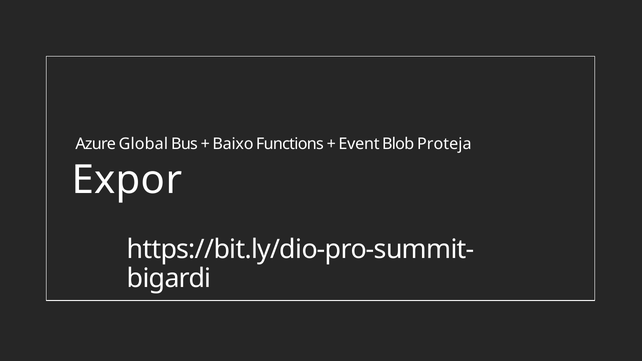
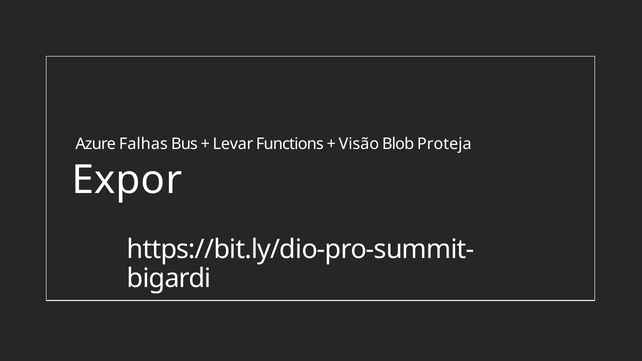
Global: Global -> Falhas
Baixo: Baixo -> Levar
Event: Event -> Visão
